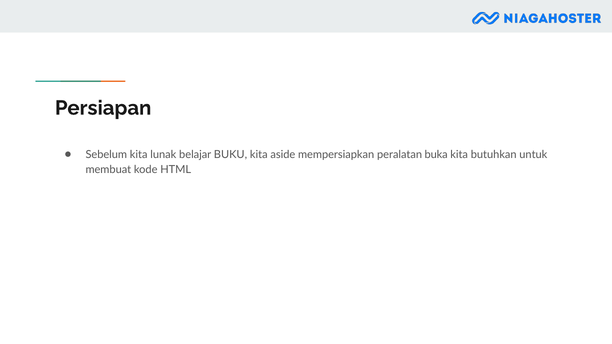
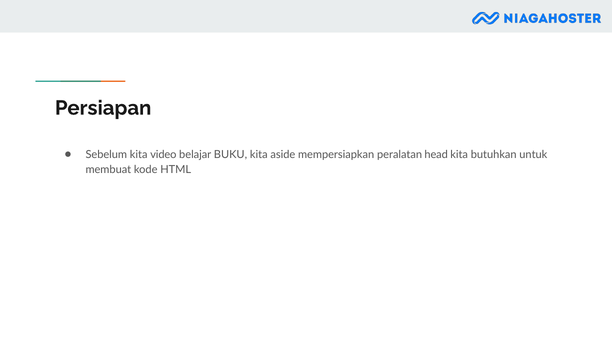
lunak: lunak -> video
buka: buka -> head
